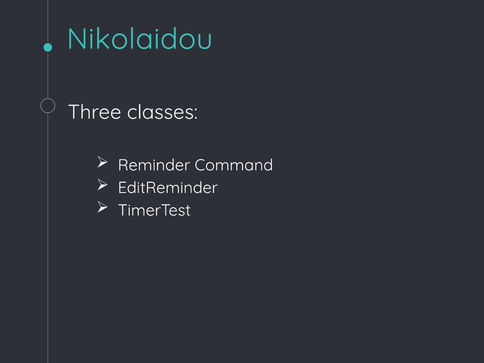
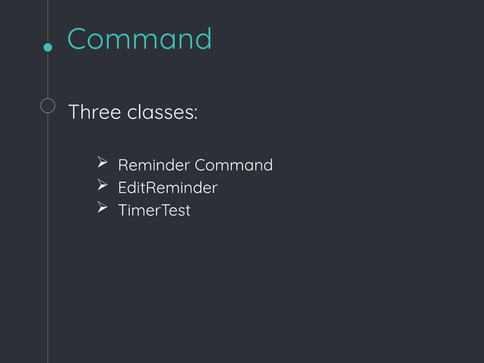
Nikolaidou at (140, 39): Nikolaidou -> Command
